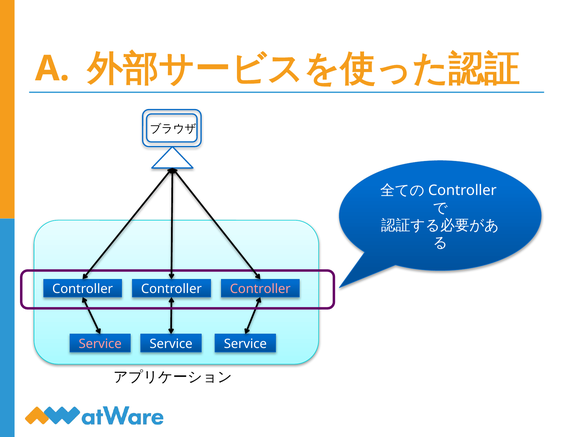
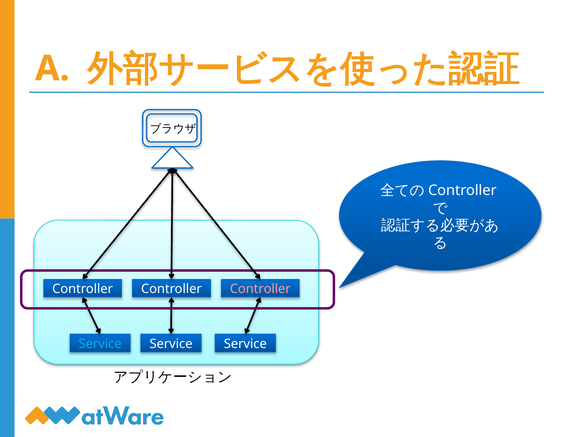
Service at (100, 344) colour: pink -> light blue
